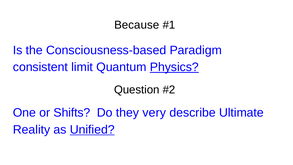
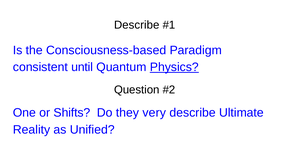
Because at (137, 25): Because -> Describe
limit: limit -> until
Unified underline: present -> none
